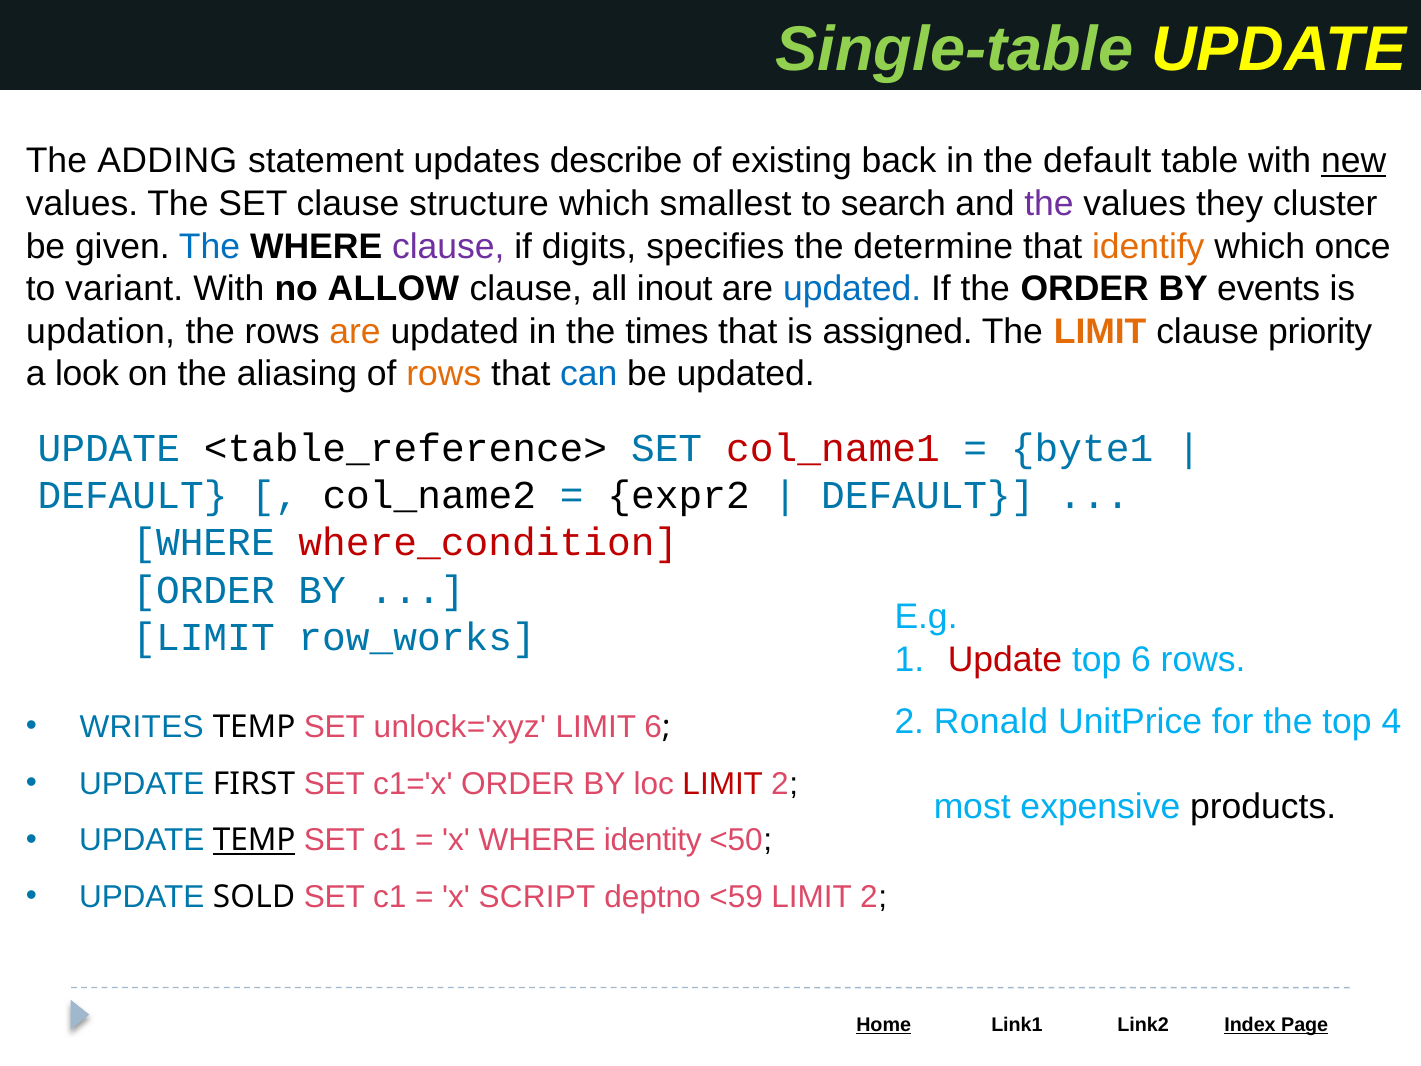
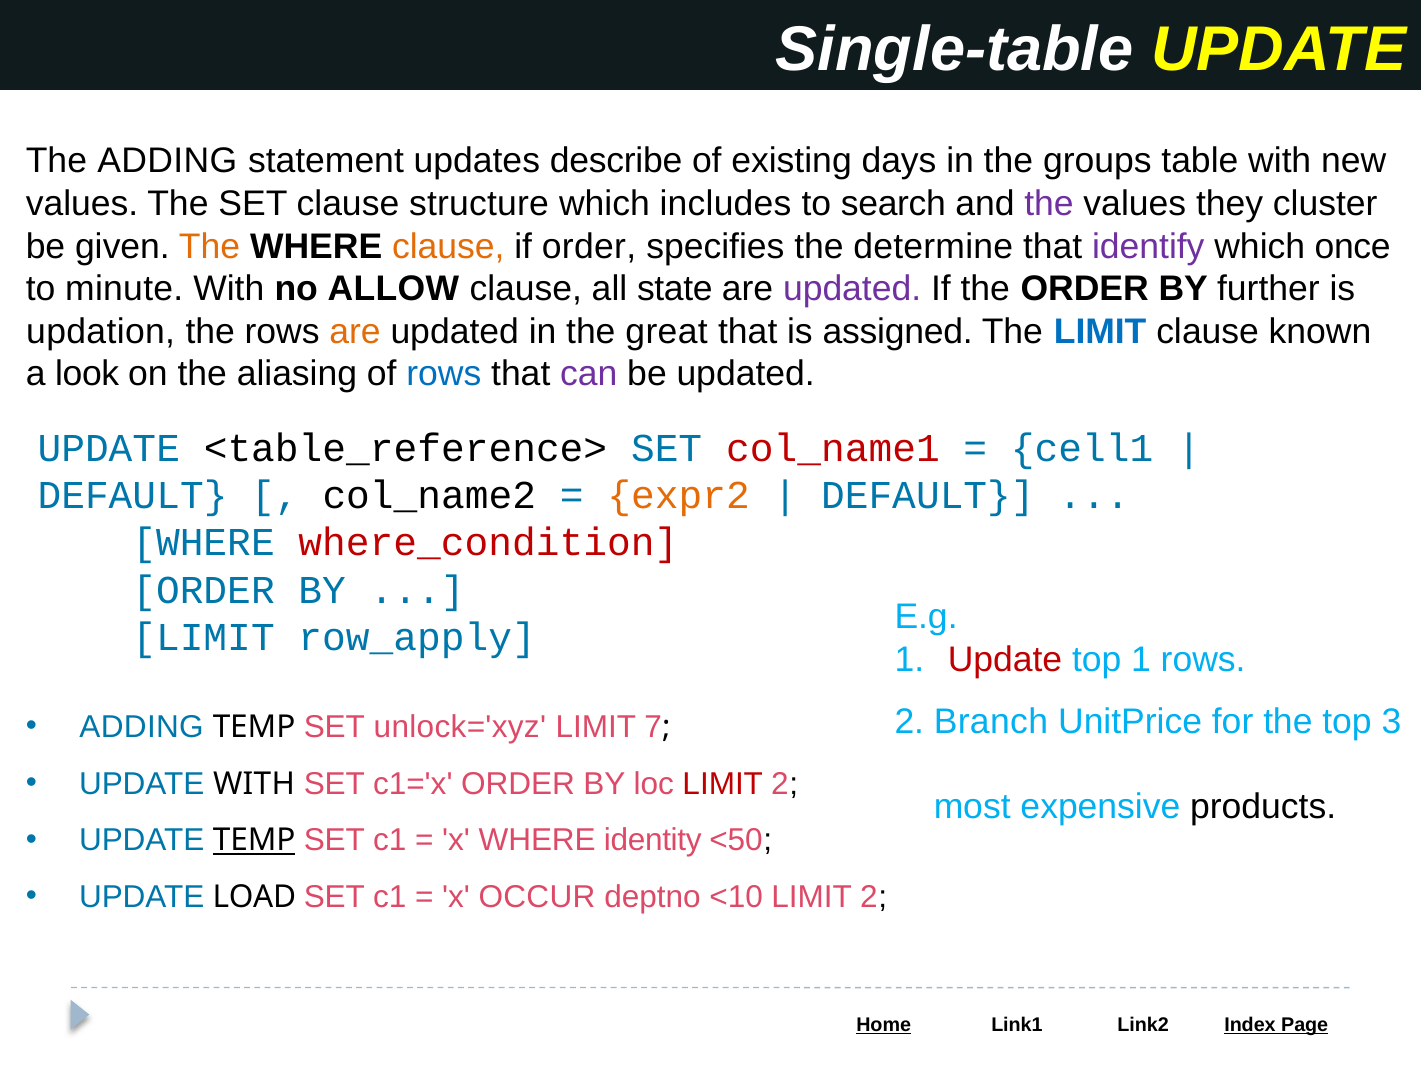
Single-table colour: light green -> white
back: back -> days
the default: default -> groups
new underline: present -> none
smallest: smallest -> includes
The at (210, 246) colour: blue -> orange
clause at (448, 246) colour: purple -> orange
if digits: digits -> order
identify colour: orange -> purple
variant: variant -> minute
inout: inout -> state
updated at (852, 289) colour: blue -> purple
events: events -> further
times: times -> great
LIMIT at (1100, 331) colour: orange -> blue
priority: priority -> known
rows at (444, 374) colour: orange -> blue
can colour: blue -> purple
byte1: byte1 -> cell1
expr2 colour: black -> orange
row_works: row_works -> row_apply
top 6: 6 -> 1
Ronald: Ronald -> Branch
4: 4 -> 3
WRITES at (142, 727): WRITES -> ADDING
LIMIT 6: 6 -> 7
UPDATE FIRST: FIRST -> WITH
SOLD: SOLD -> LOAD
SCRIPT: SCRIPT -> OCCUR
<59: <59 -> <10
